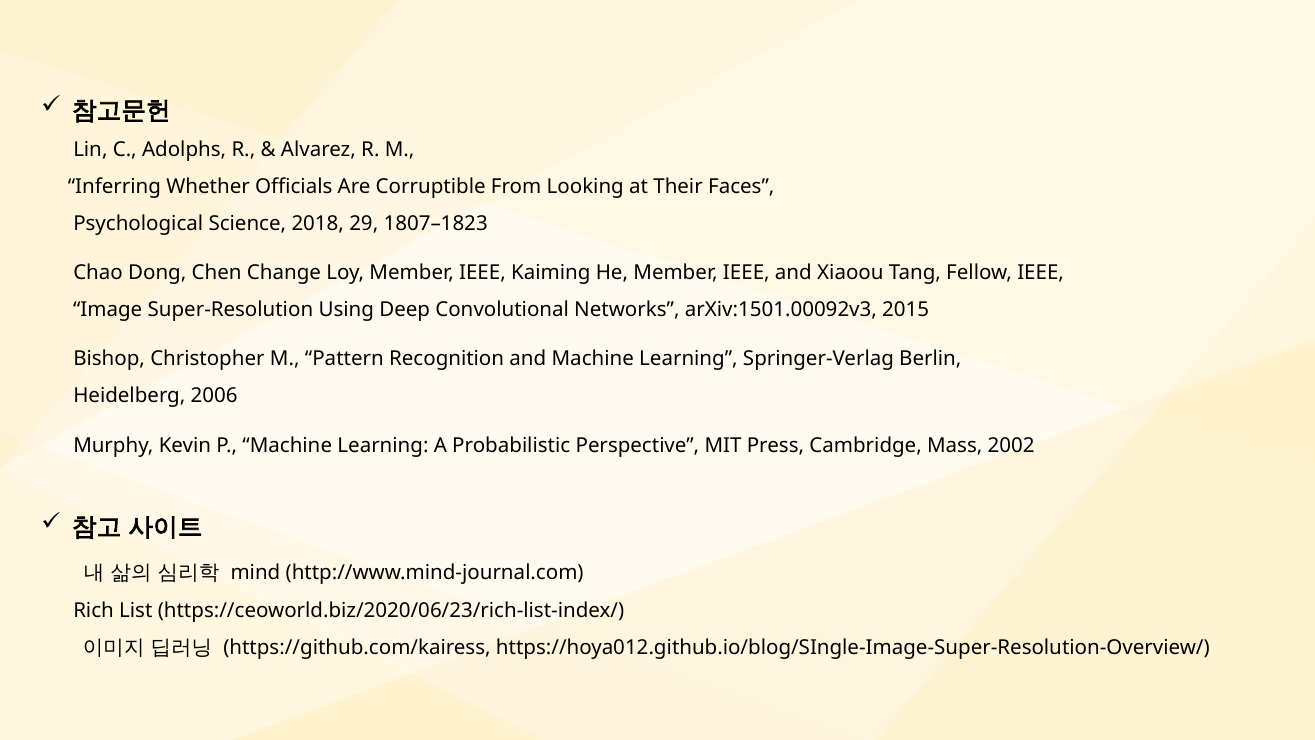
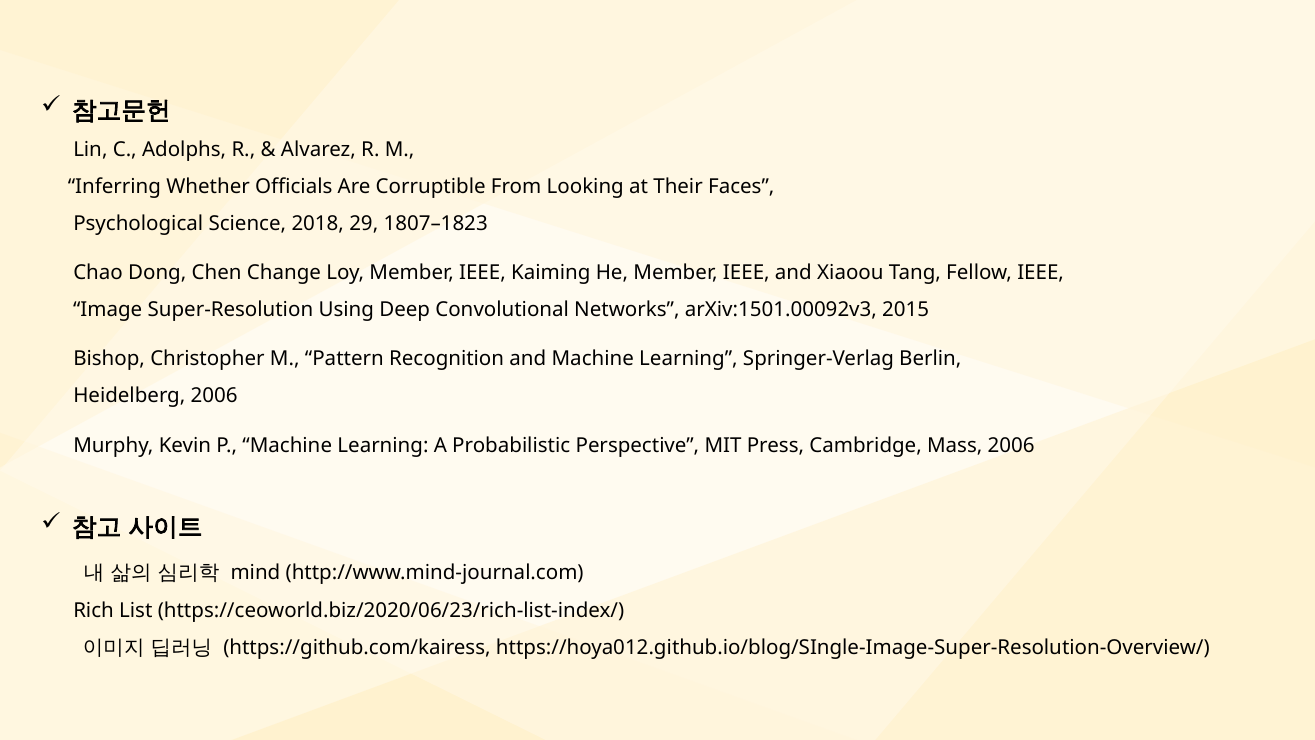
Mass 2002: 2002 -> 2006
